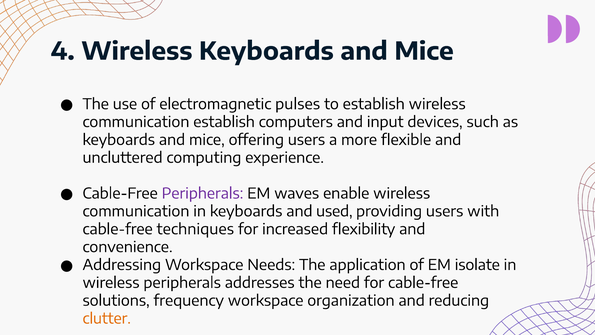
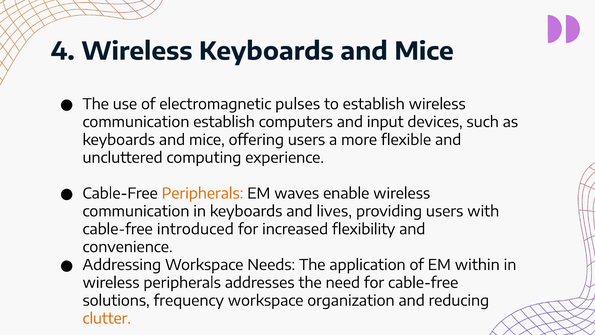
Peripherals at (203, 193) colour: purple -> orange
used: used -> lives
techniques: techniques -> introduced
isolate: isolate -> within
